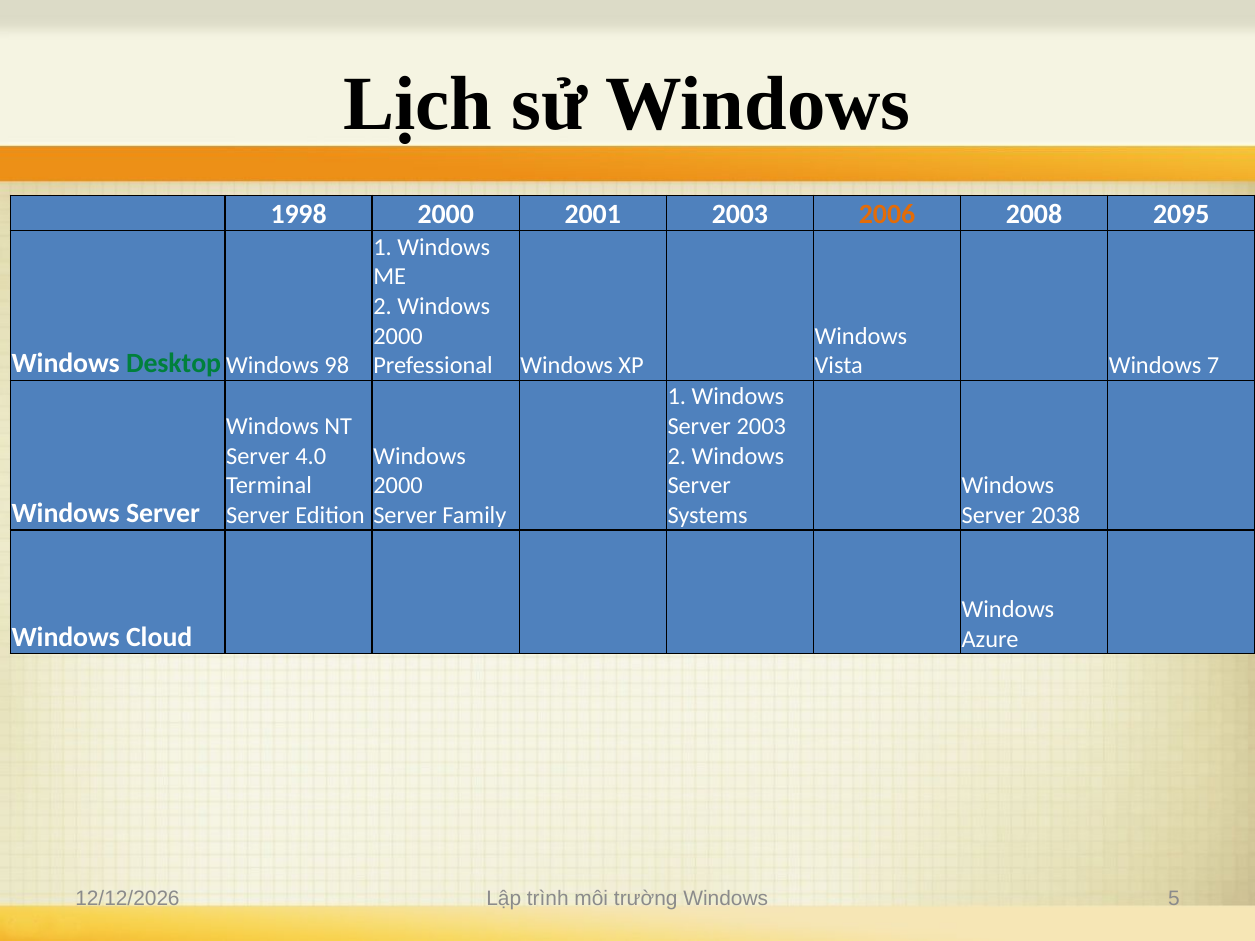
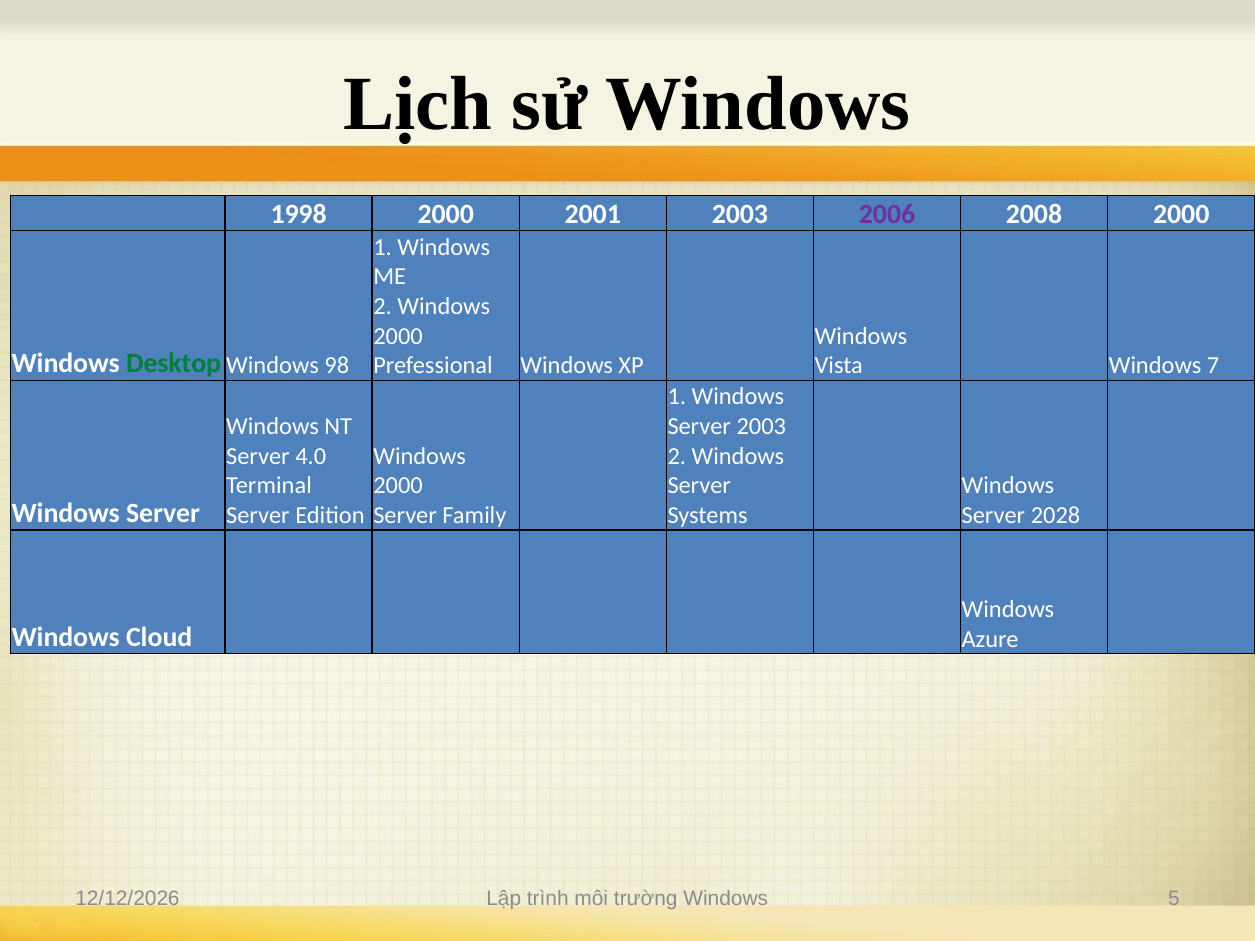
2006 colour: orange -> purple
2008 2095: 2095 -> 2000
2038: 2038 -> 2028
